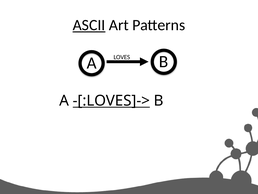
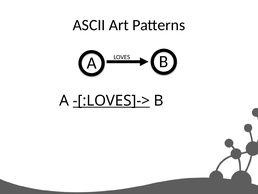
ASCII underline: present -> none
